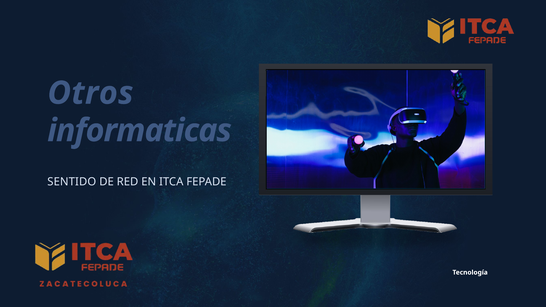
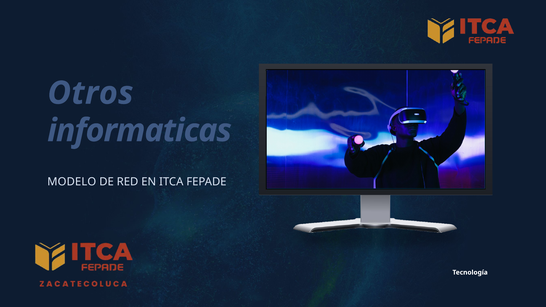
SENTIDO: SENTIDO -> MODELO
